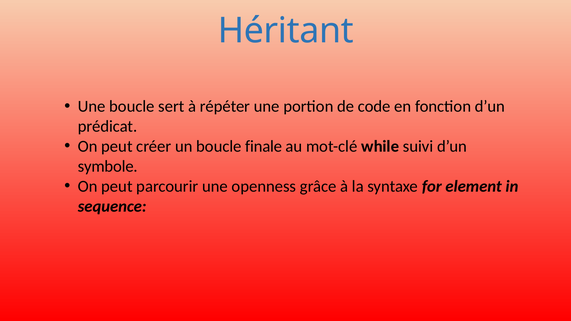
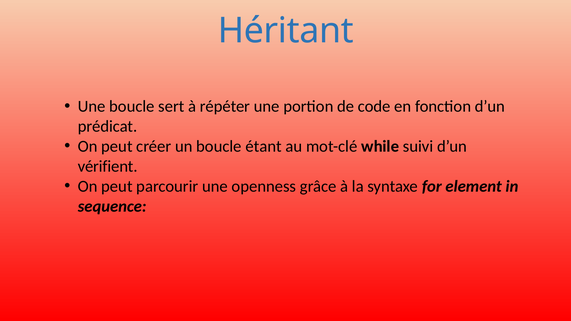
finale: finale -> étant
symbole: symbole -> vérifient
